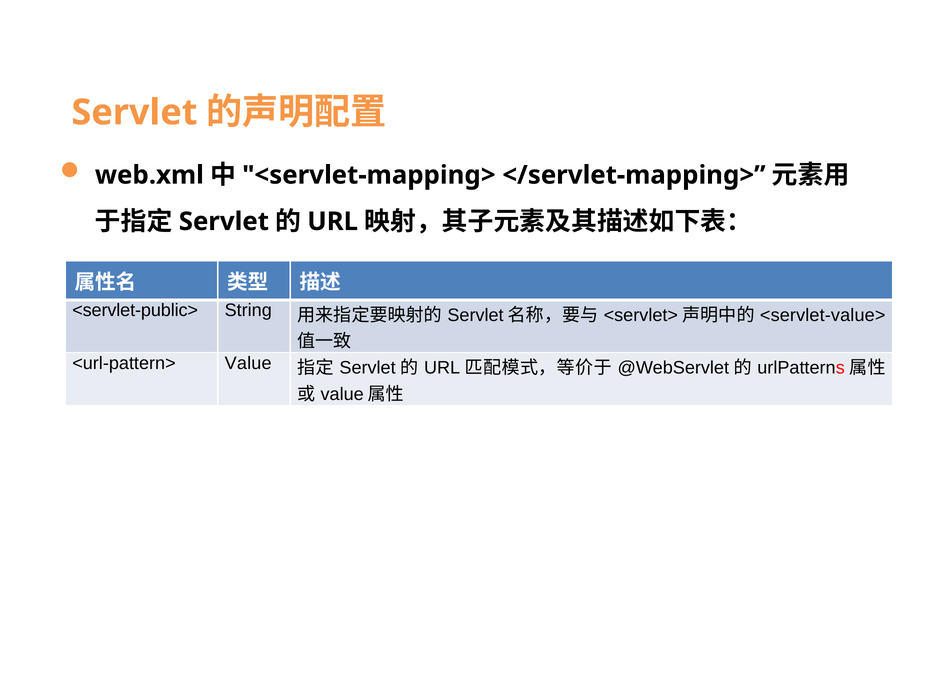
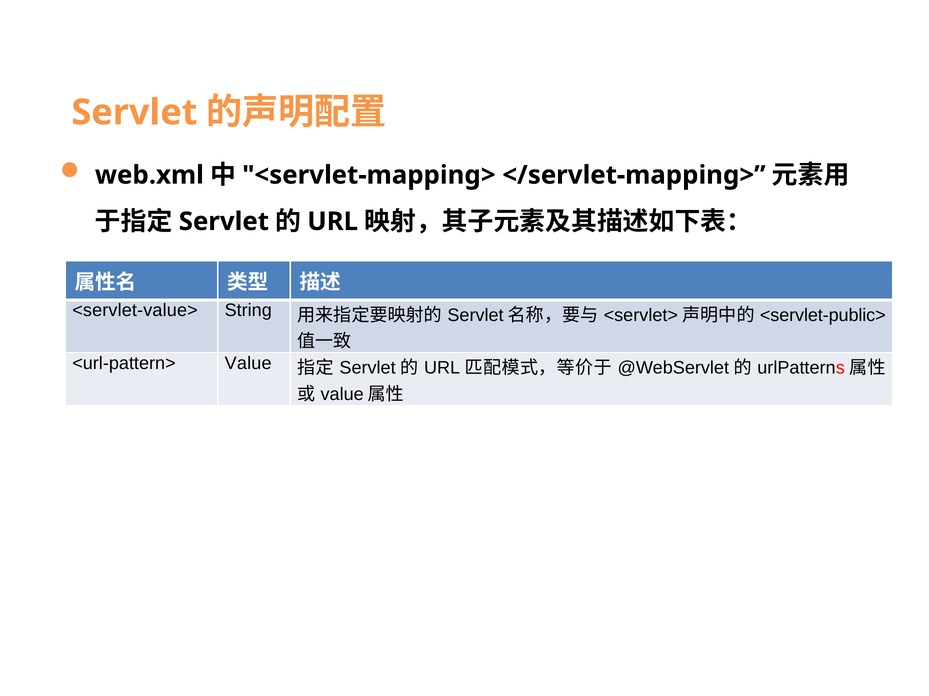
<servlet-public>: <servlet-public> -> <servlet-value>
<servlet-value>: <servlet-value> -> <servlet-public>
